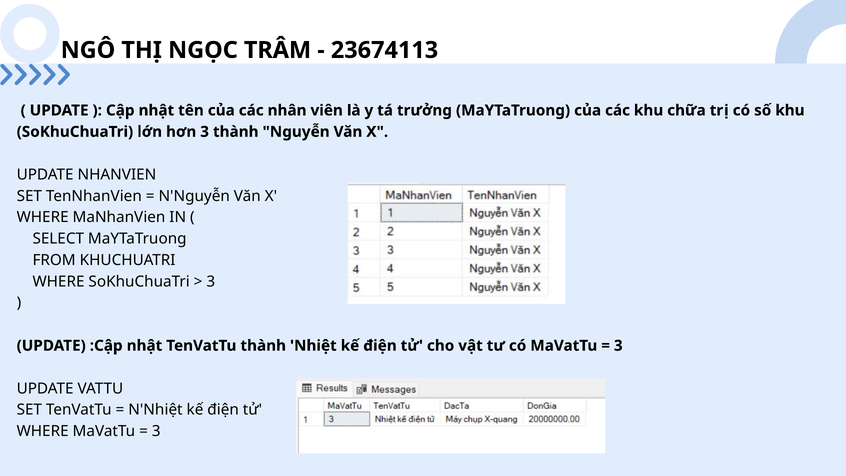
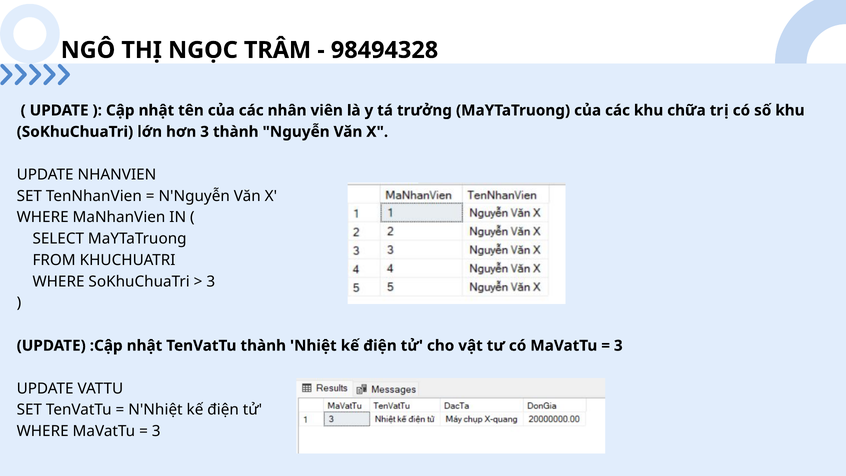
23674113: 23674113 -> 98494328
